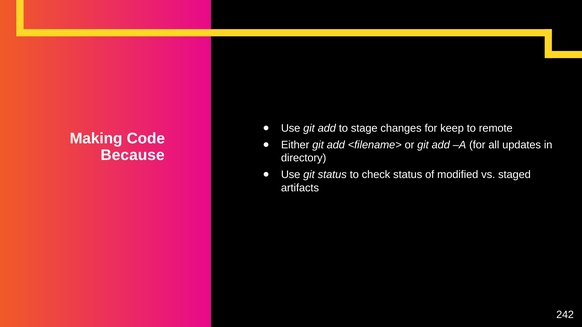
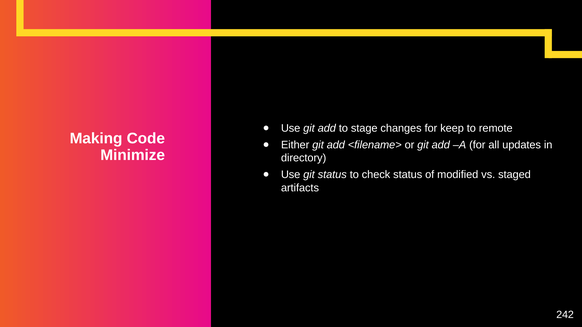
Because: Because -> Minimize
